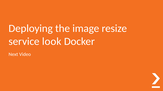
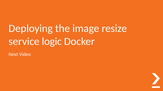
look: look -> logic
